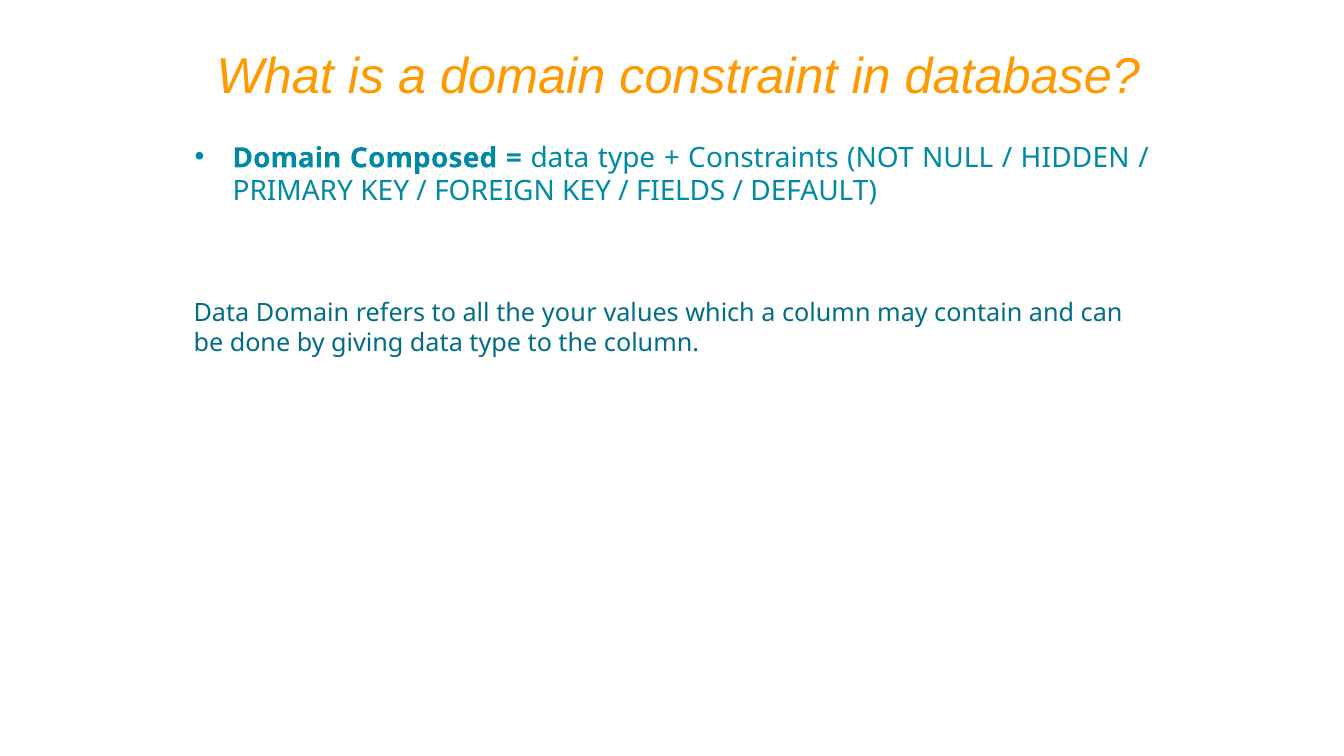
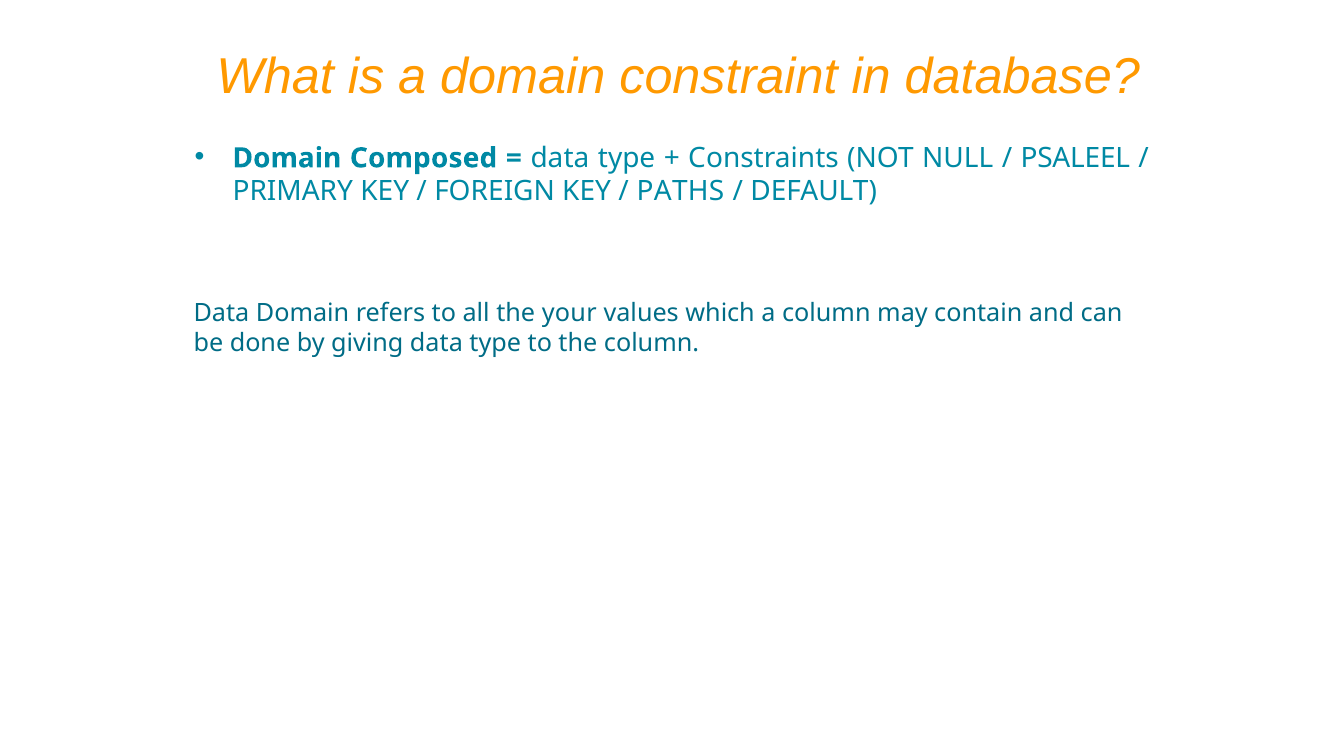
HIDDEN: HIDDEN -> PSALEEL
FIELDS: FIELDS -> PATHS
